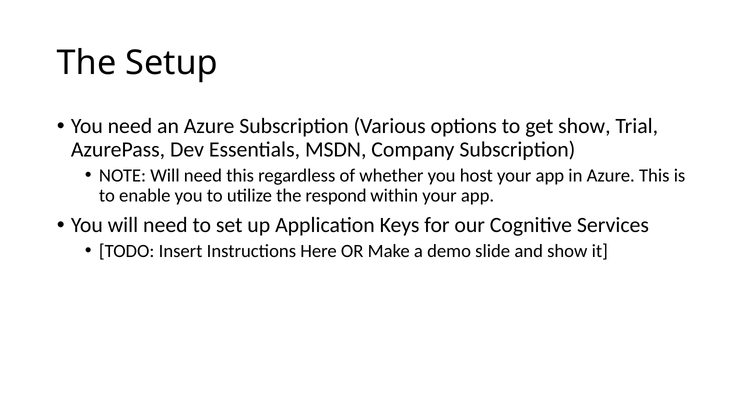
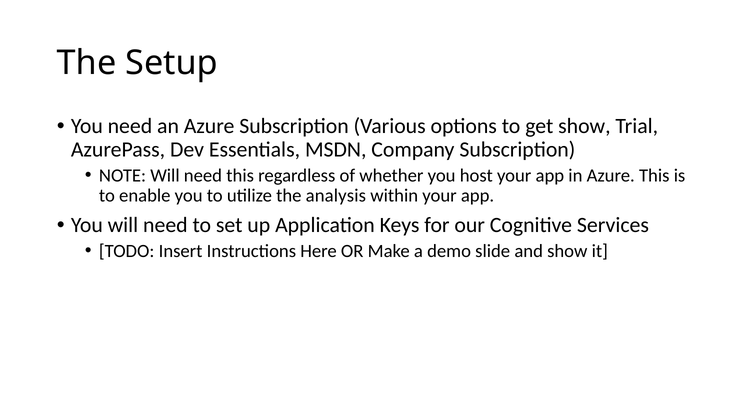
respond: respond -> analysis
